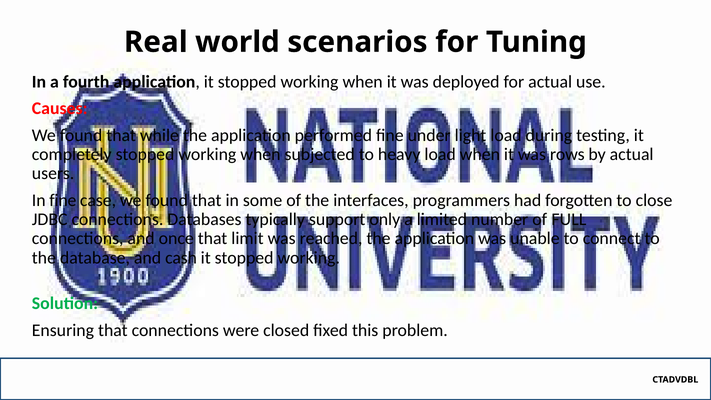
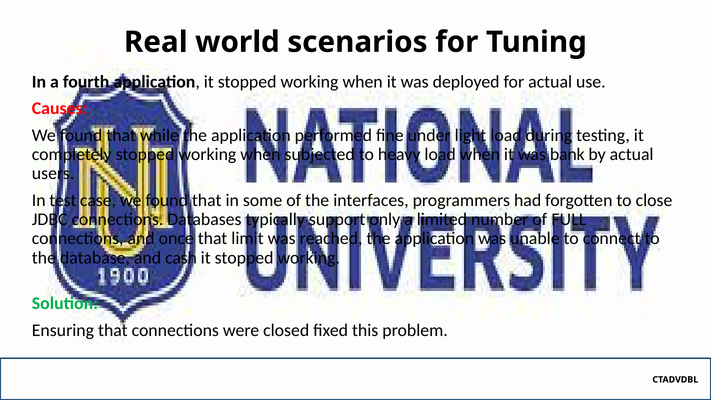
rows: rows -> bank
In fine: fine -> test
